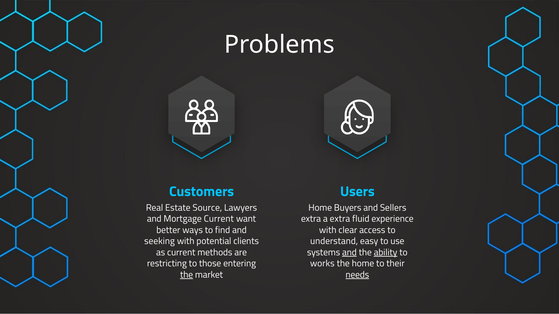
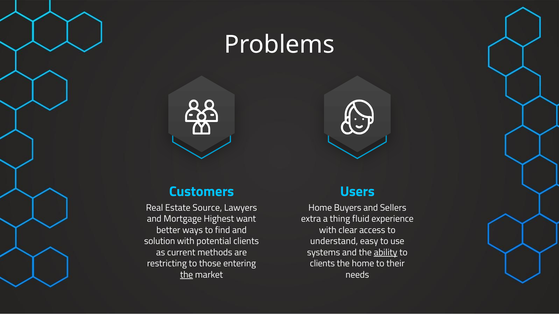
Mortgage Current: Current -> Highest
a extra: extra -> thing
seeking: seeking -> solution
and at (349, 253) underline: present -> none
works at (322, 264): works -> clients
needs underline: present -> none
